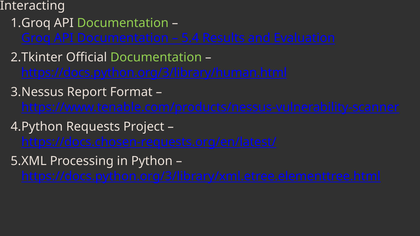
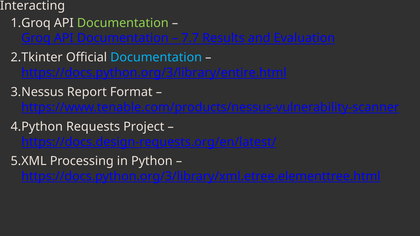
5.4: 5.4 -> 7.7
Documentation at (156, 58) colour: light green -> light blue
https://docs.python.org/3/library/human.html: https://docs.python.org/3/library/human.html -> https://docs.python.org/3/library/entire.html
https://docs.chosen-requests.org/en/latest/: https://docs.chosen-requests.org/en/latest/ -> https://docs.design-requests.org/en/latest/
